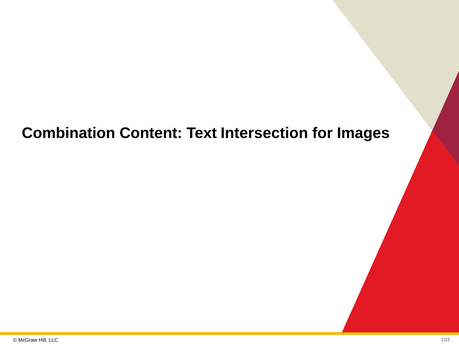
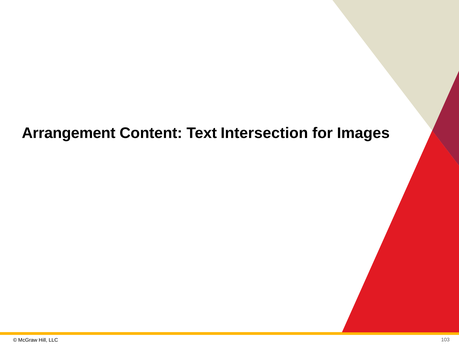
Combination: Combination -> Arrangement
